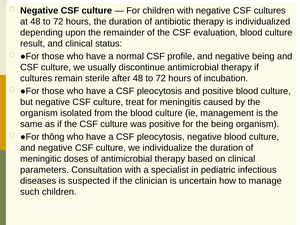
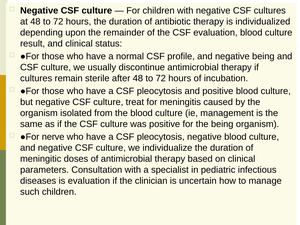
thông: thông -> nerve
is suspected: suspected -> evaluation
